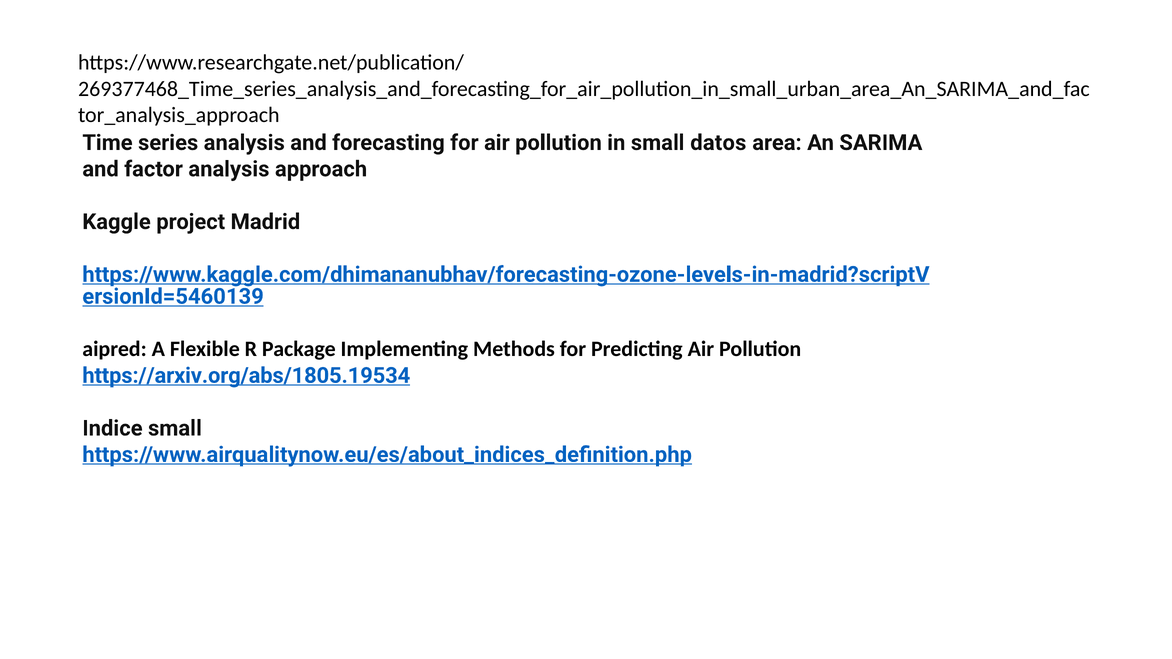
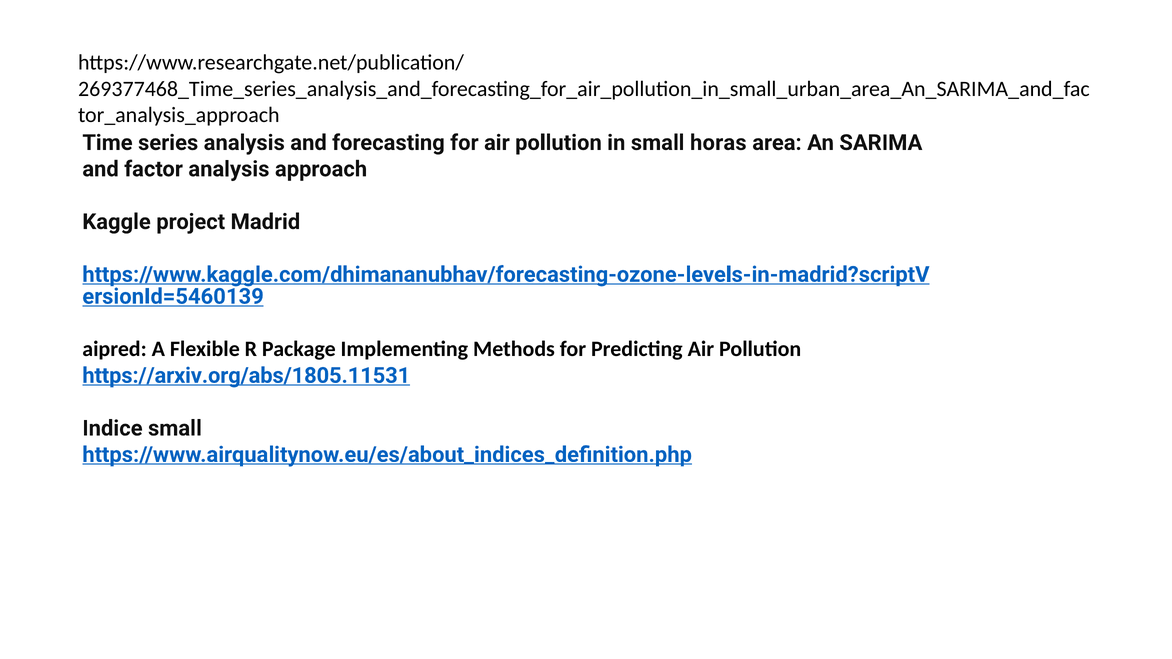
datos: datos -> horas
https://arxiv.org/abs/1805.19534: https://arxiv.org/abs/1805.19534 -> https://arxiv.org/abs/1805.11531
